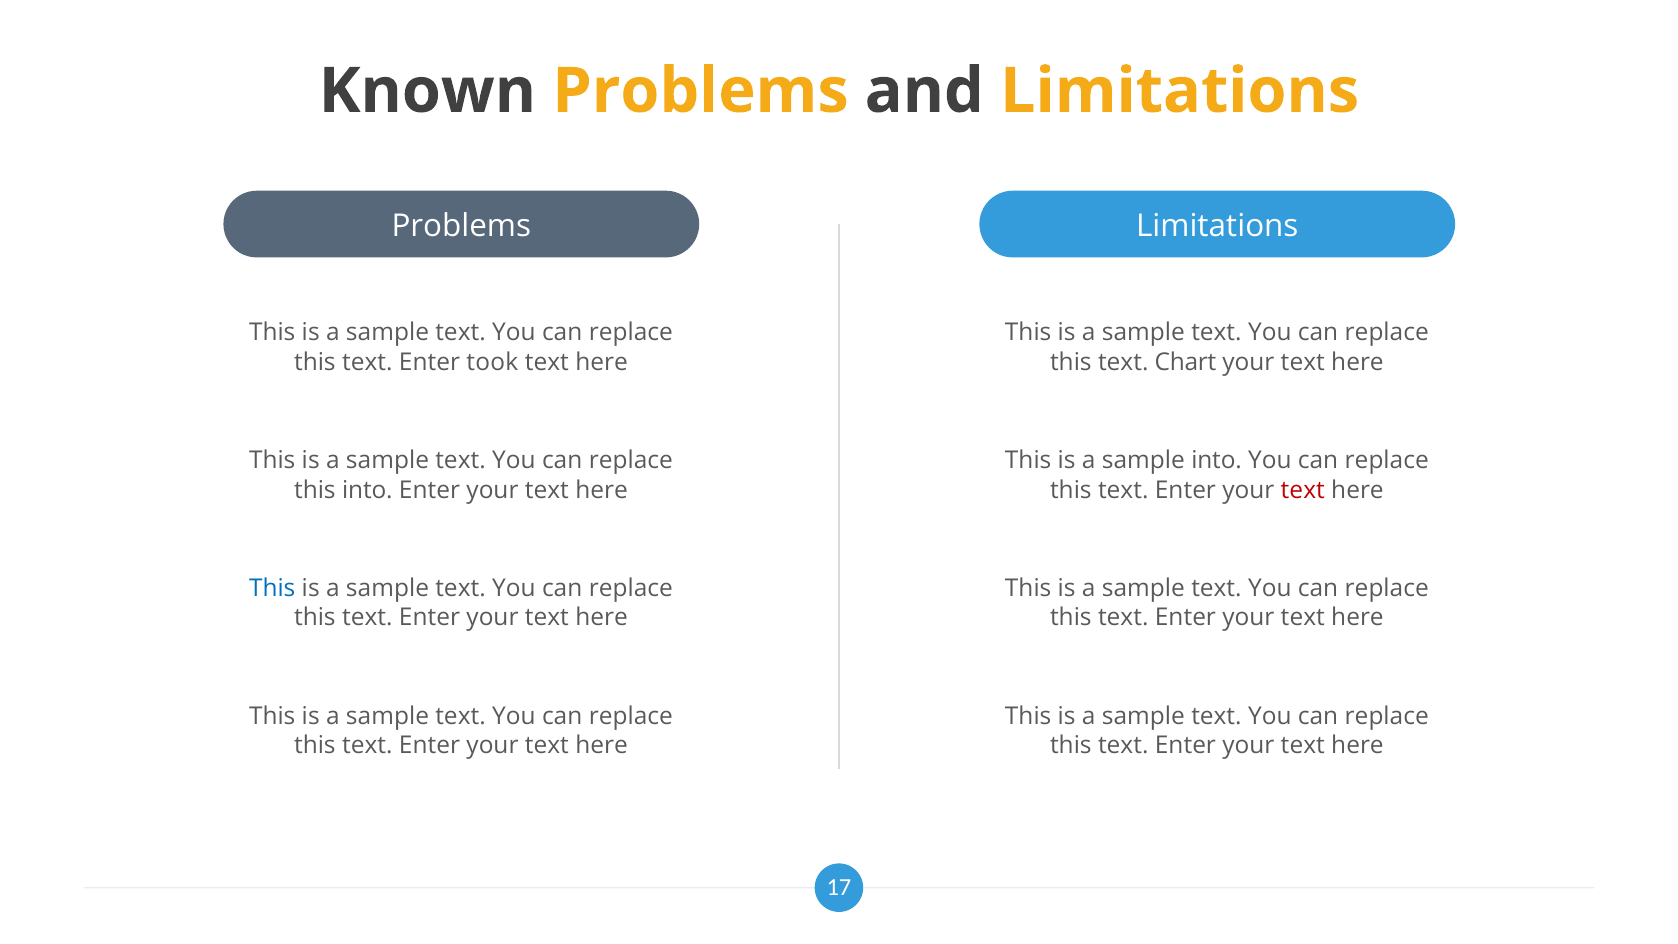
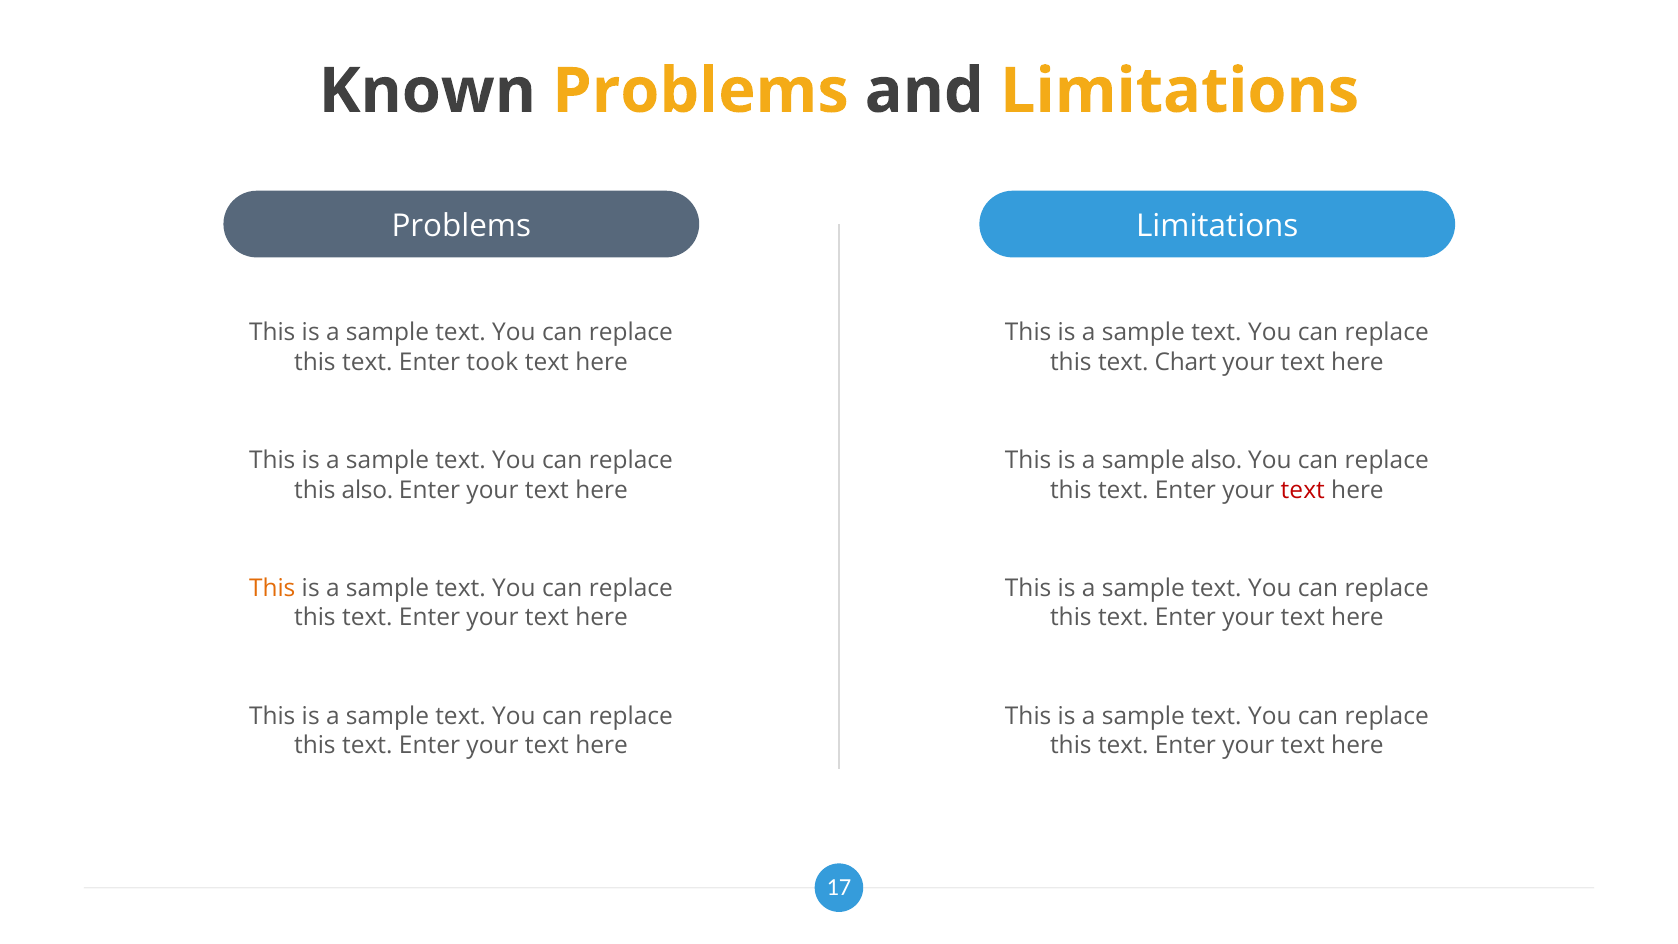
sample into: into -> also
this into: into -> also
This at (272, 588) colour: blue -> orange
